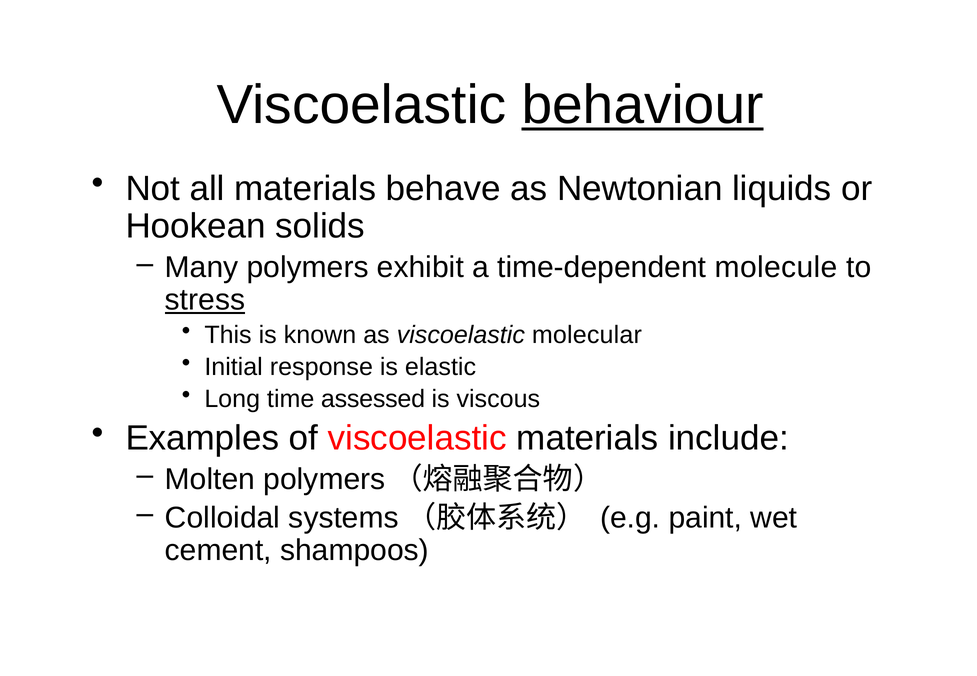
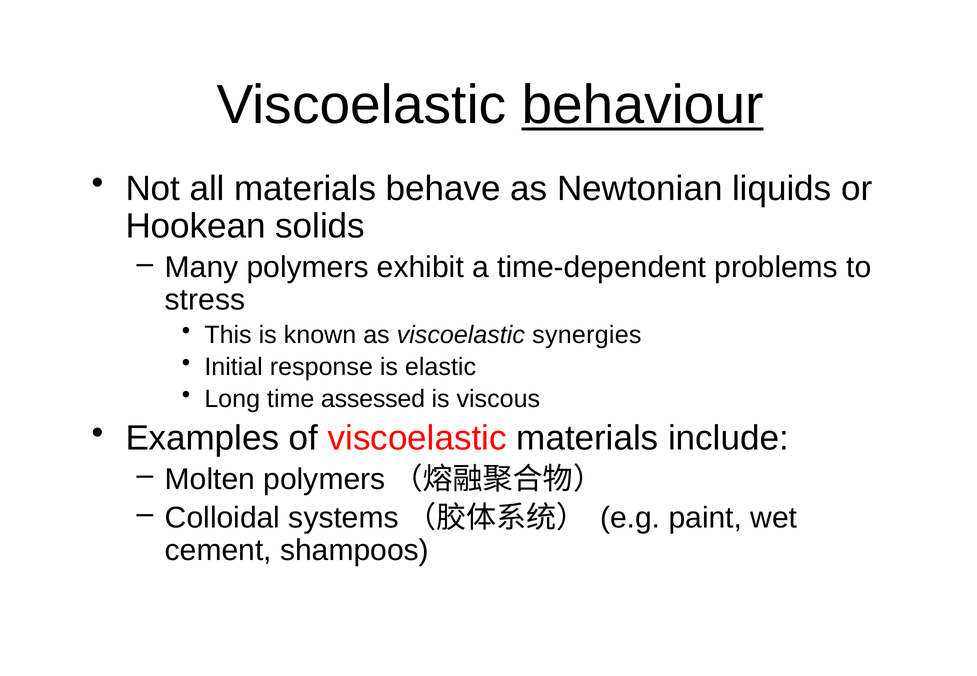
molecule: molecule -> problems
stress underline: present -> none
molecular: molecular -> synergies
